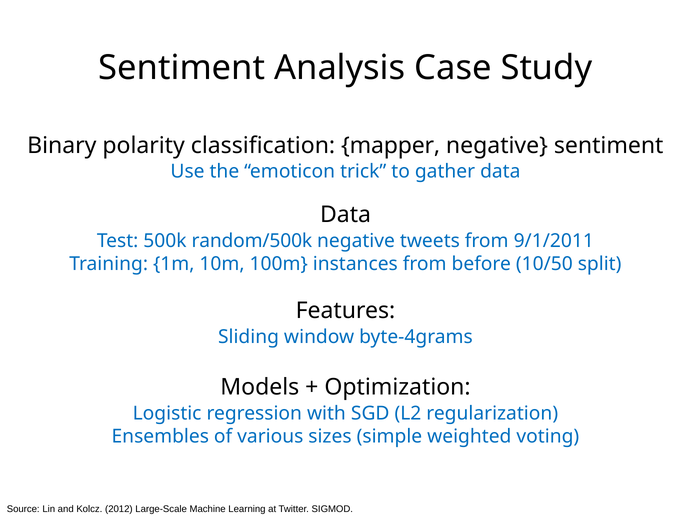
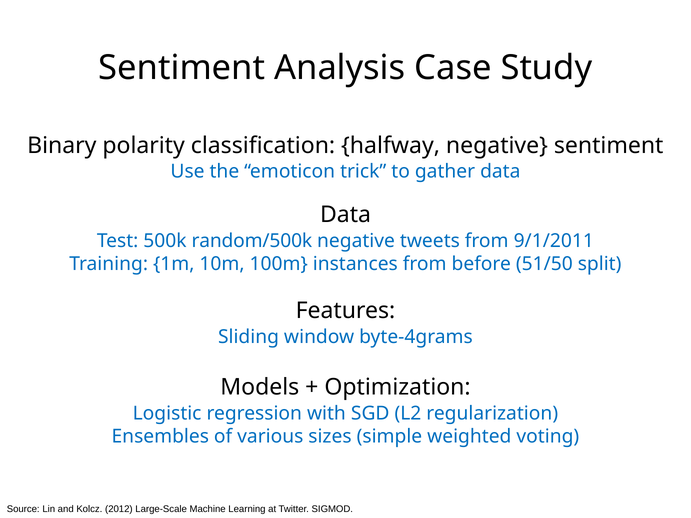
mapper: mapper -> halfway
10/50: 10/50 -> 51/50
